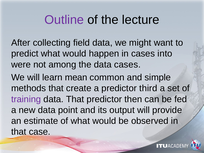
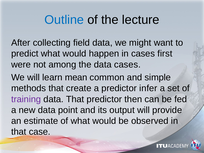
Outline colour: purple -> blue
into: into -> first
third: third -> infer
